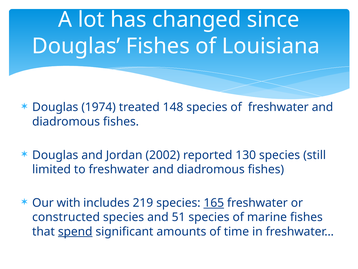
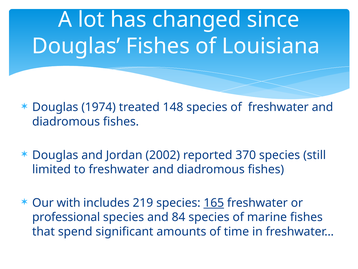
130: 130 -> 370
constructed: constructed -> professional
51: 51 -> 84
spend underline: present -> none
